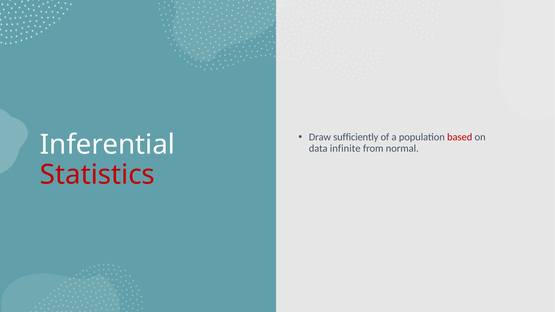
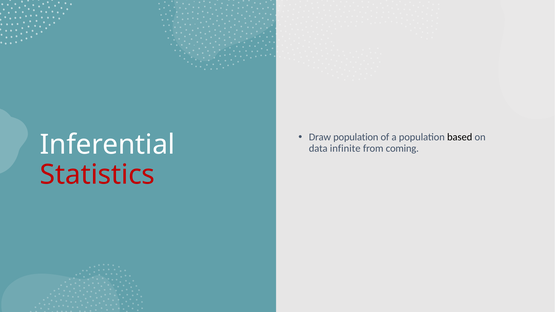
Draw sufficiently: sufficiently -> population
based colour: red -> black
normal: normal -> coming
